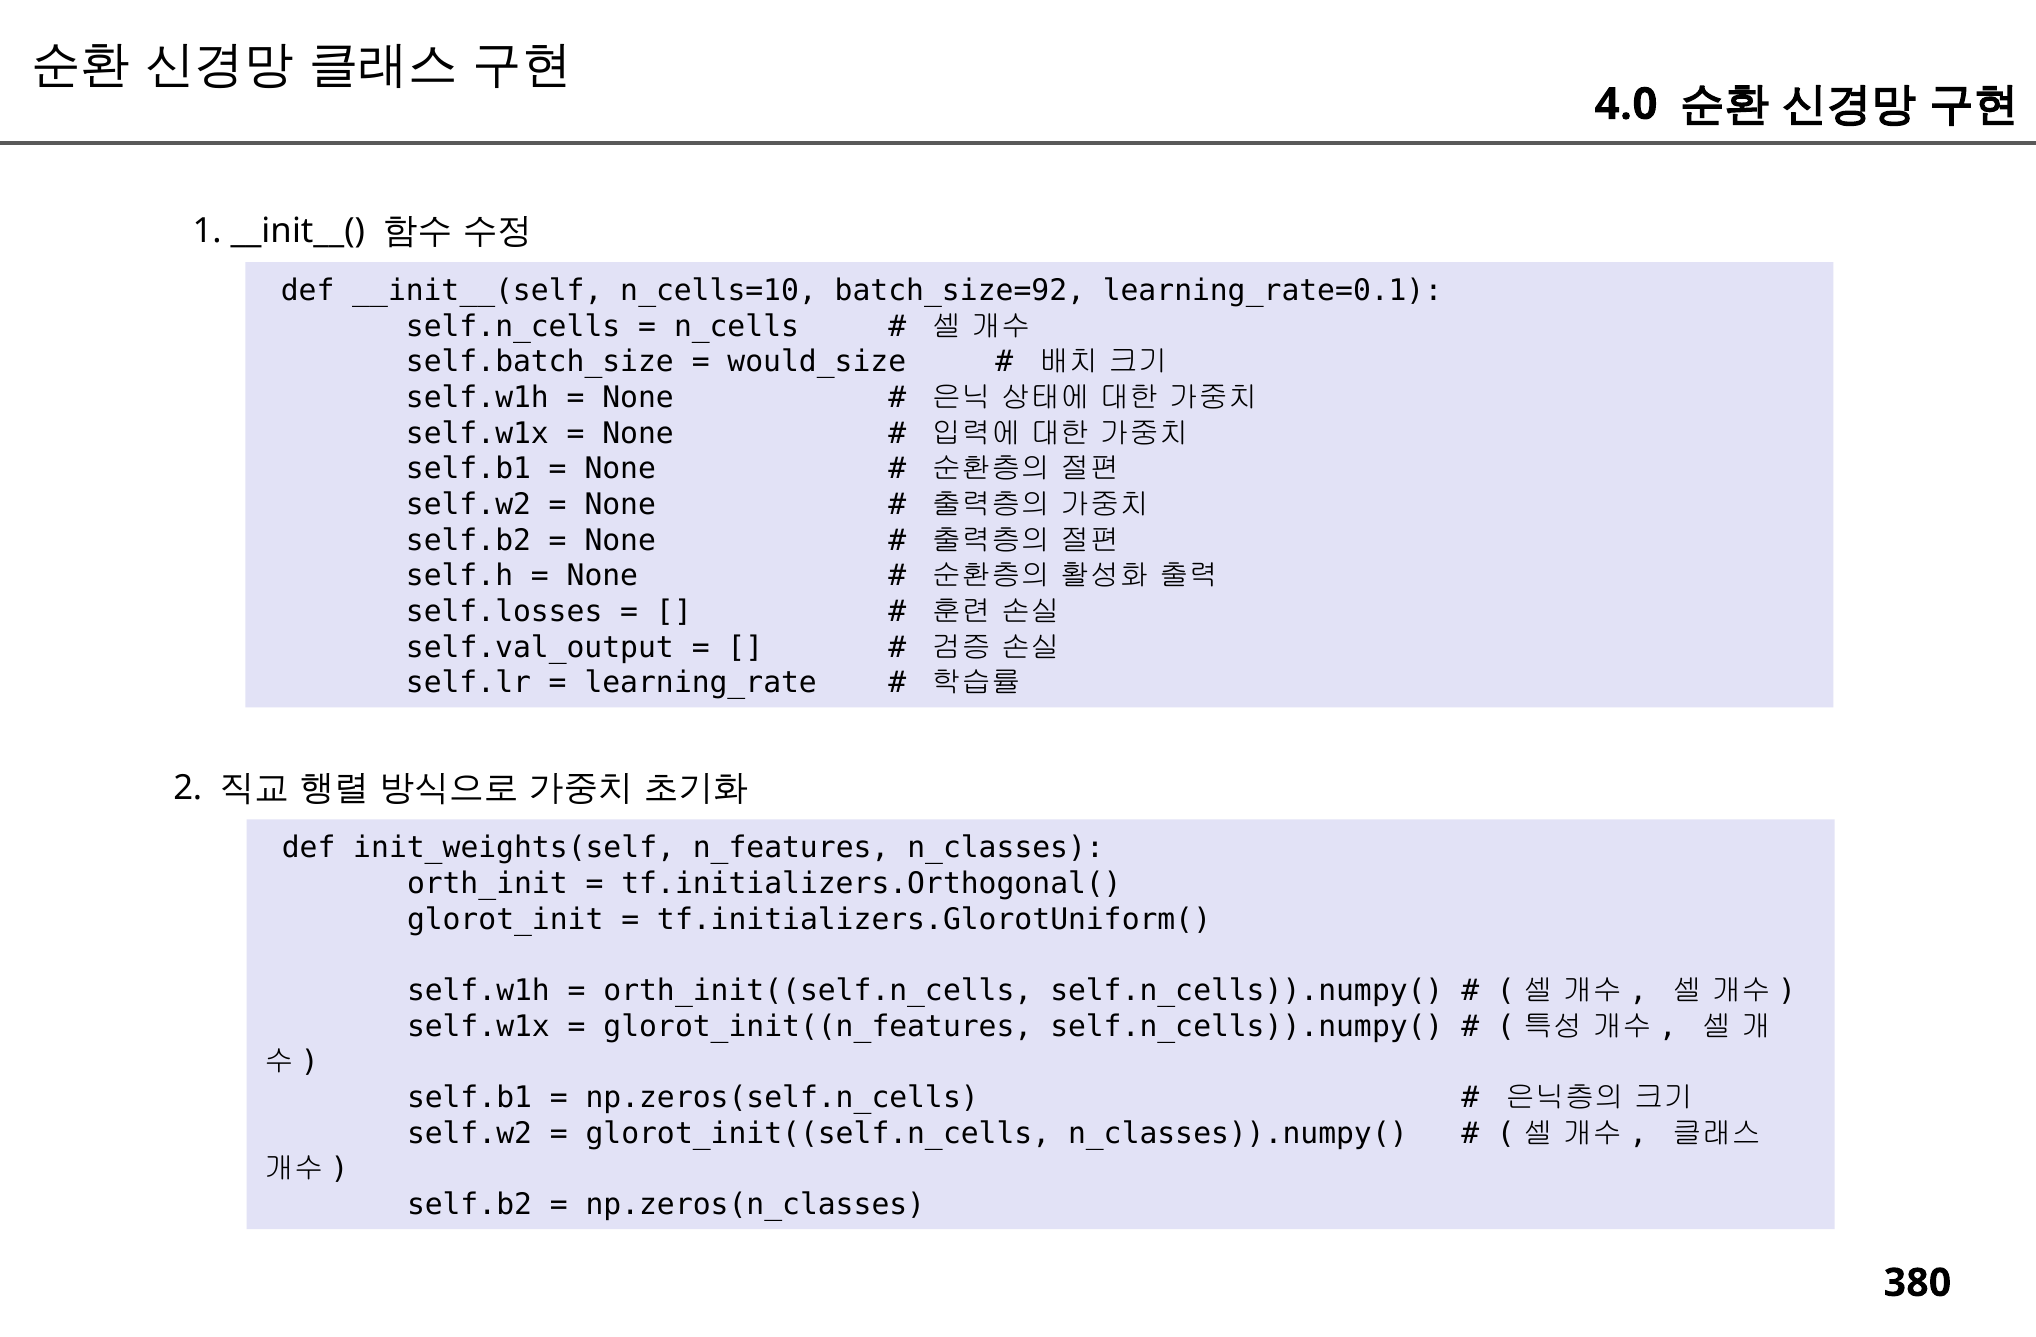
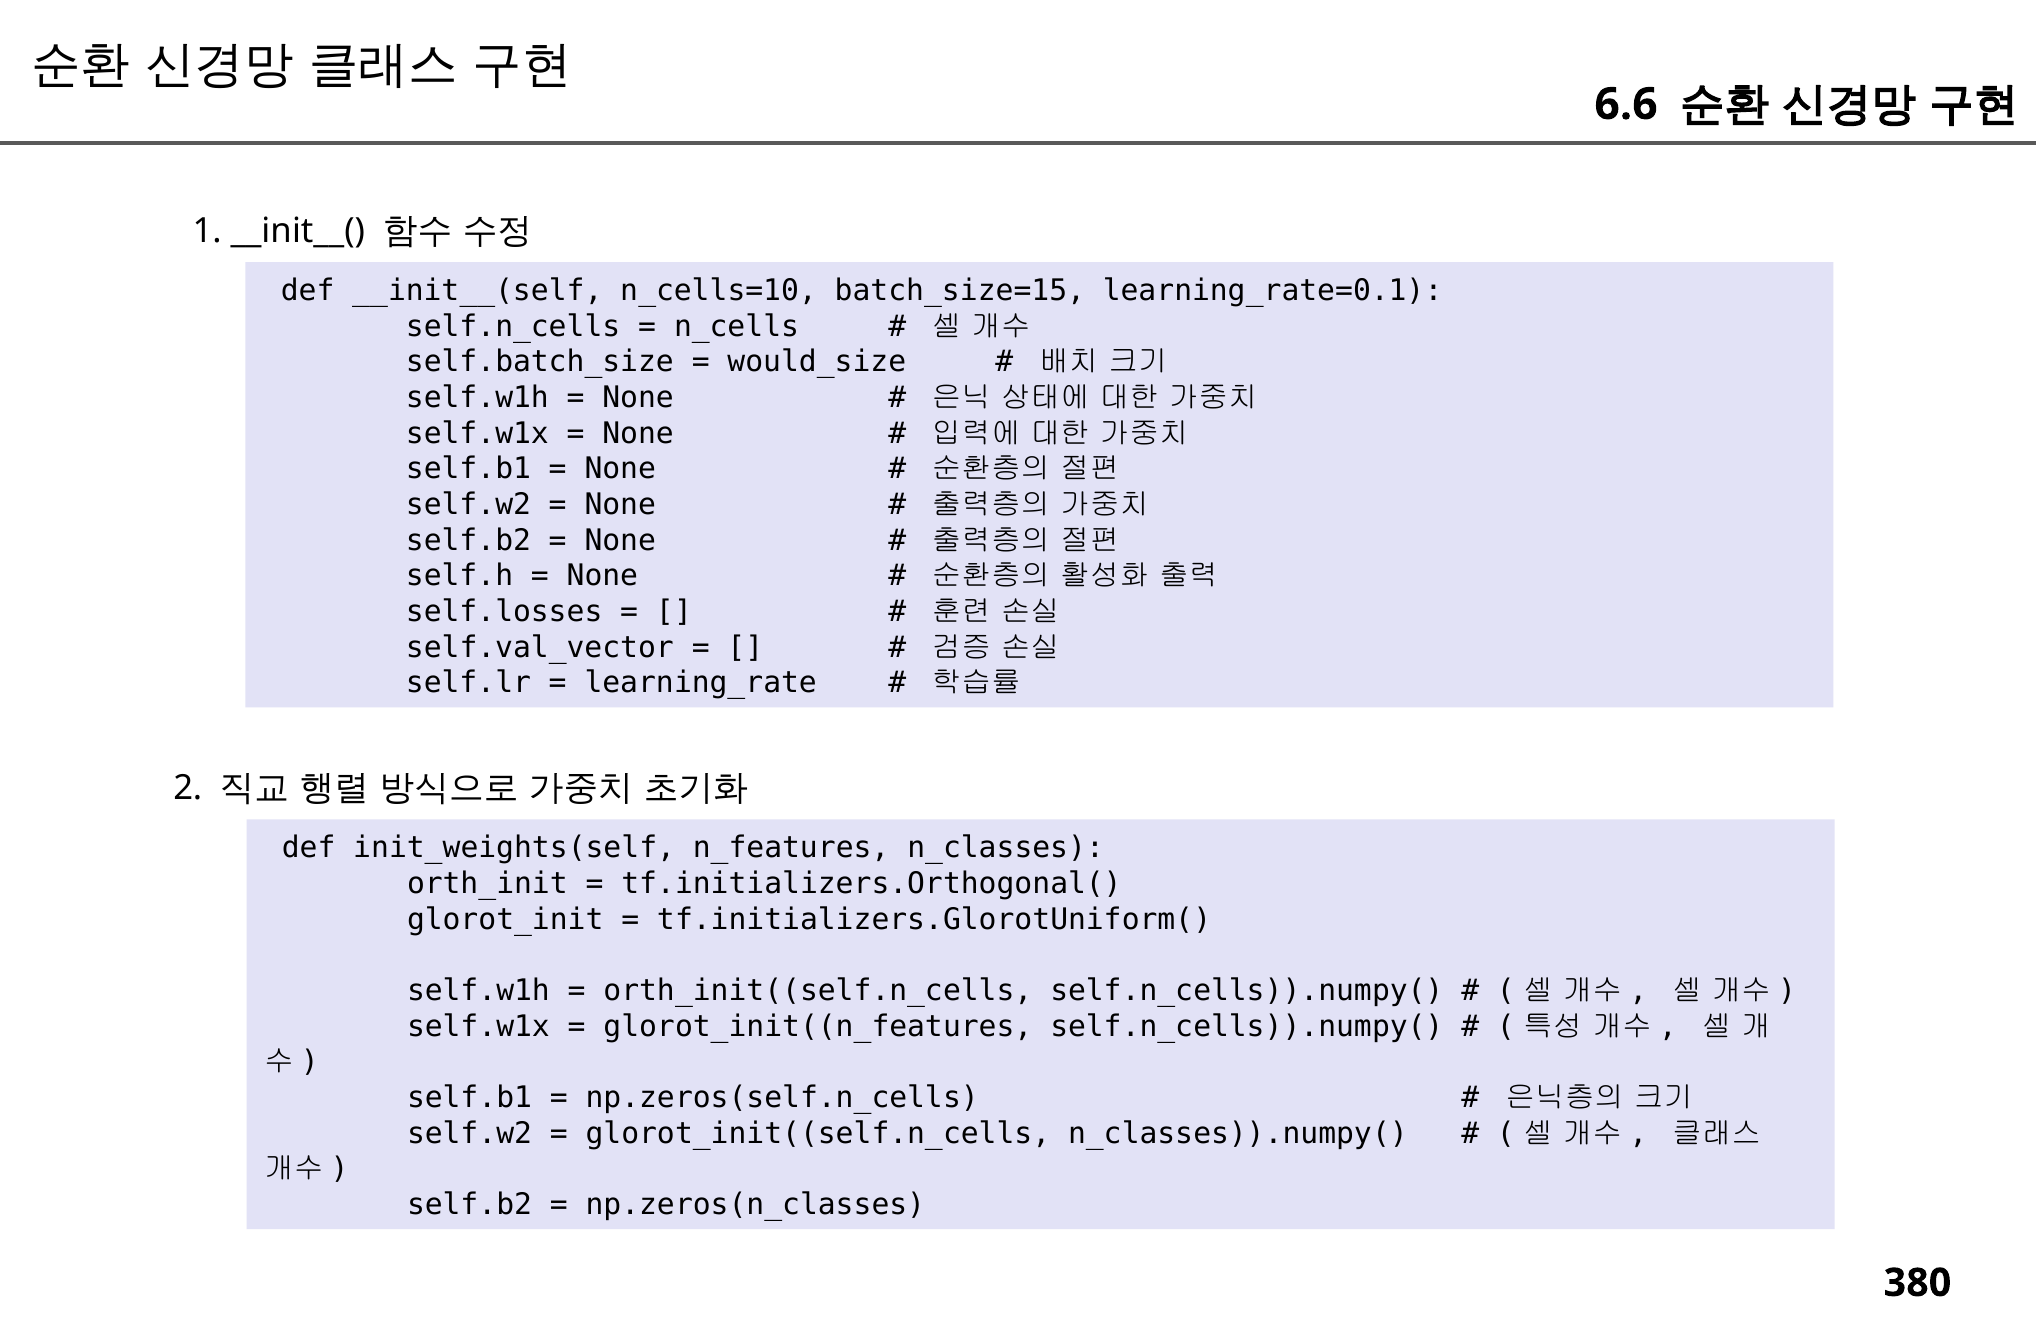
4.0: 4.0 -> 6.6
batch_size=92: batch_size=92 -> batch_size=15
self.val_output: self.val_output -> self.val_vector
